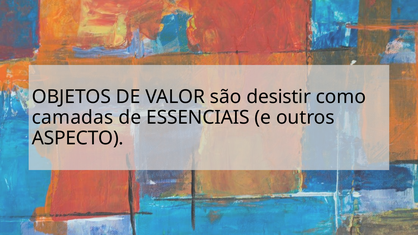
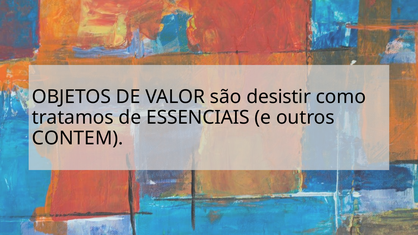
camadas: camadas -> tratamos
ASPECTO: ASPECTO -> CONTEM
